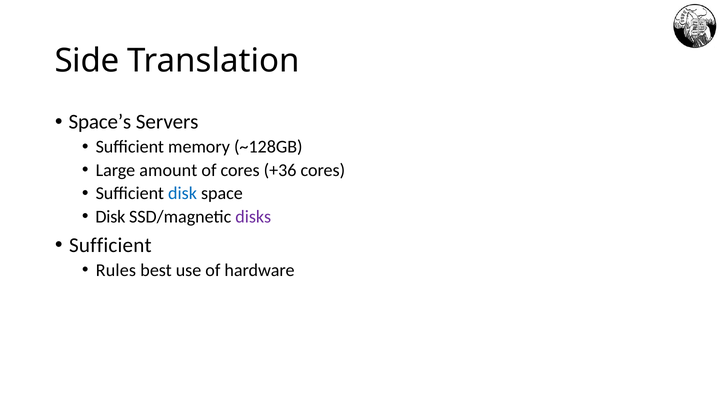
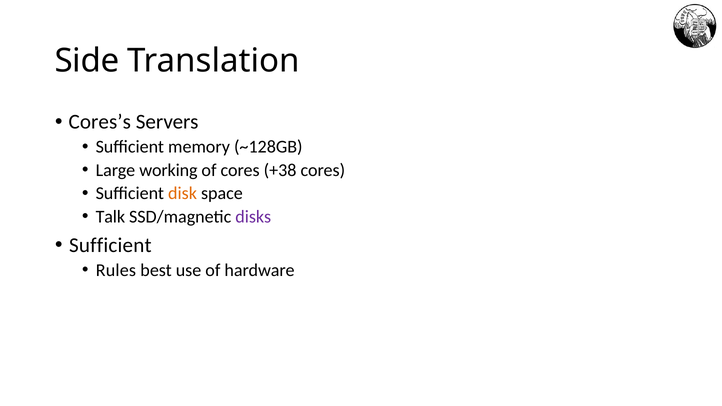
Space’s: Space’s -> Cores’s
amount: amount -> working
+36: +36 -> +38
disk at (183, 193) colour: blue -> orange
Disk at (110, 217): Disk -> Talk
